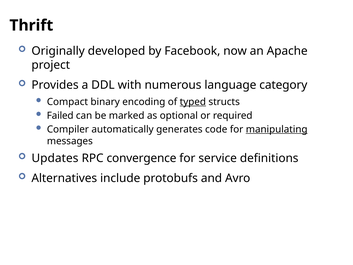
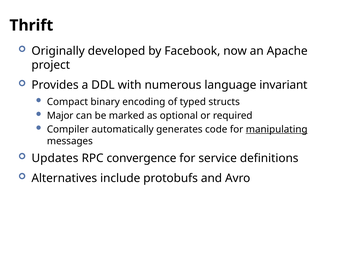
category: category -> invariant
typed underline: present -> none
Failed: Failed -> Major
